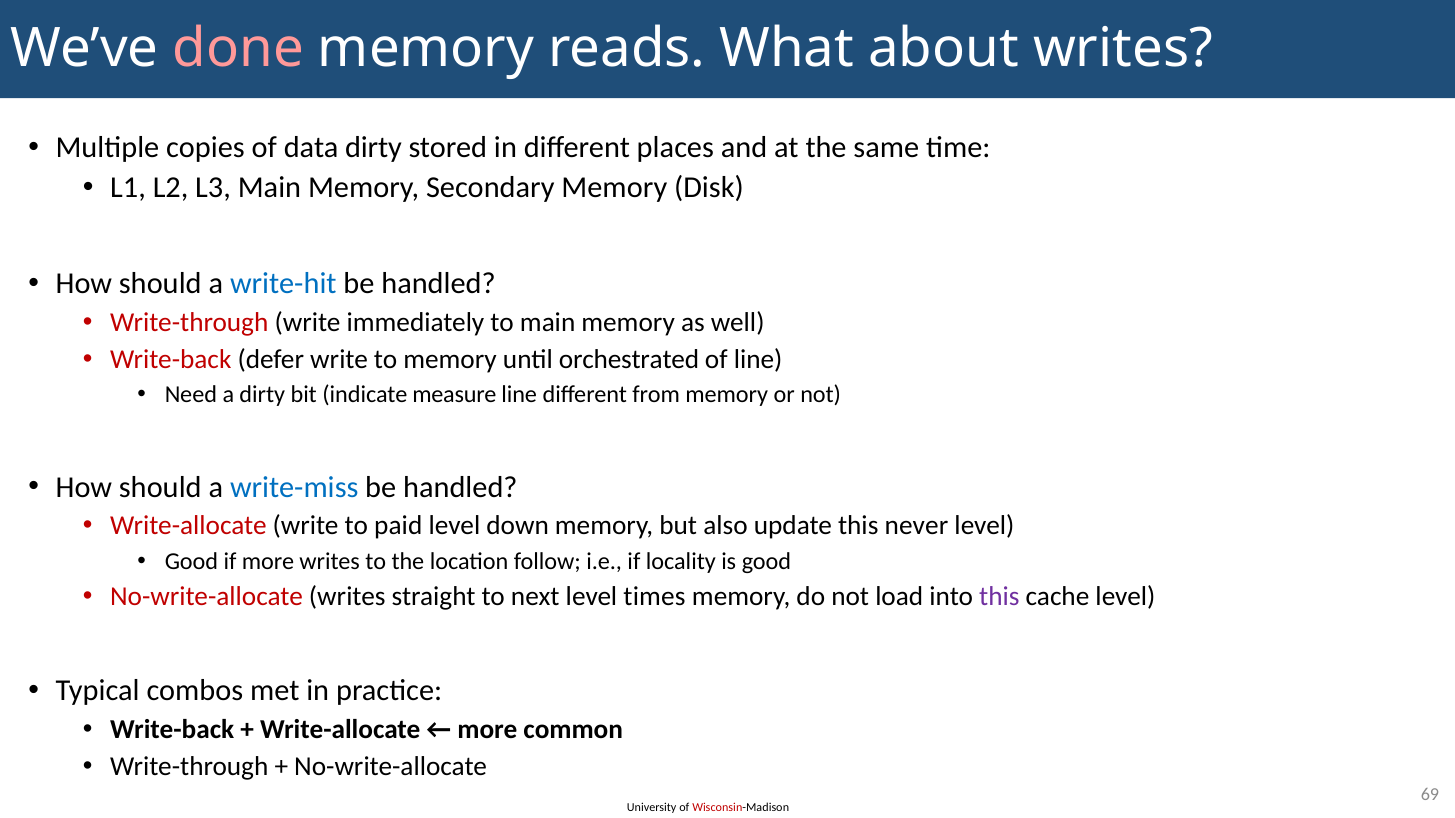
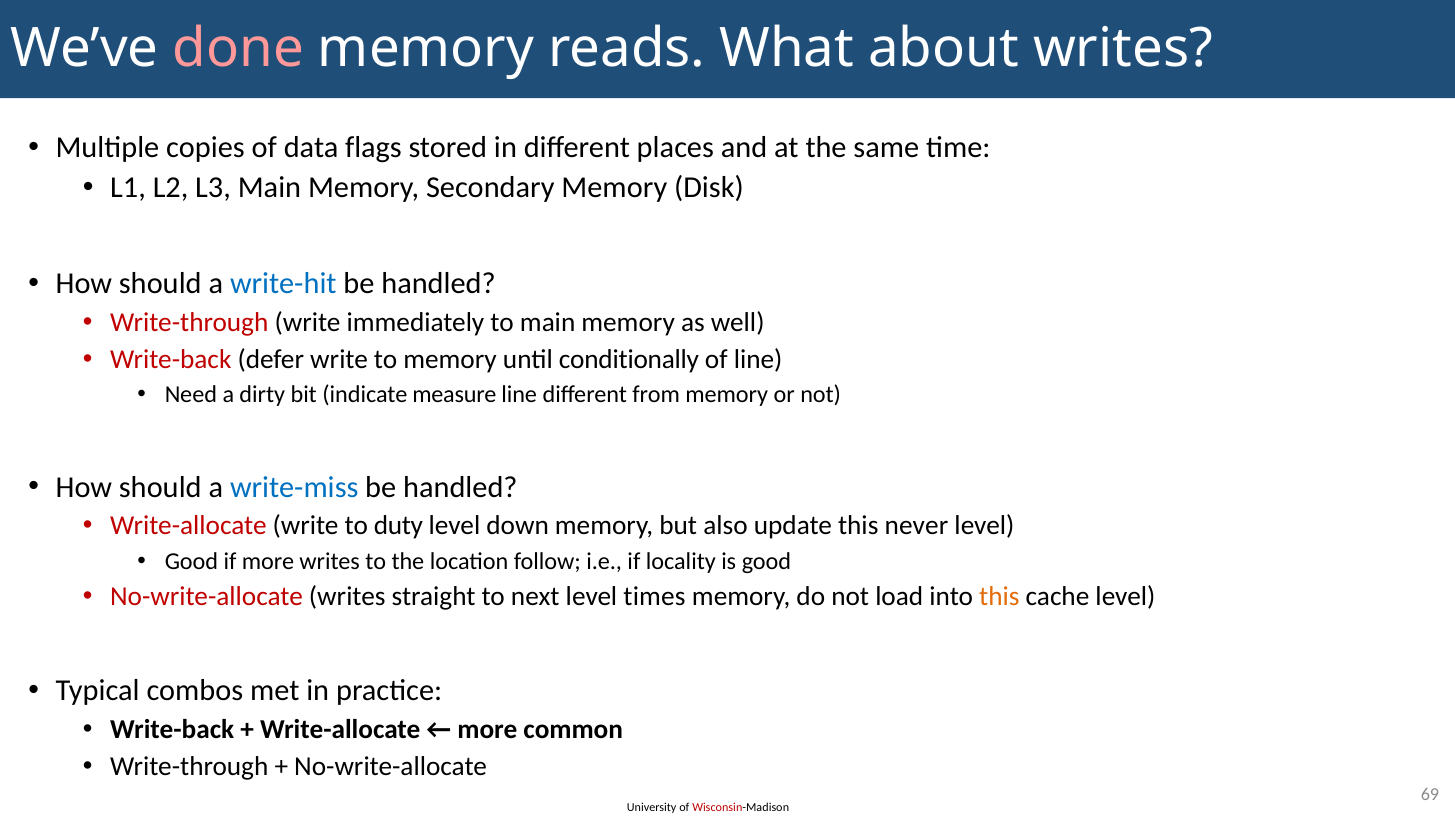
data dirty: dirty -> flags
orchestrated: orchestrated -> conditionally
paid: paid -> duty
this at (999, 597) colour: purple -> orange
